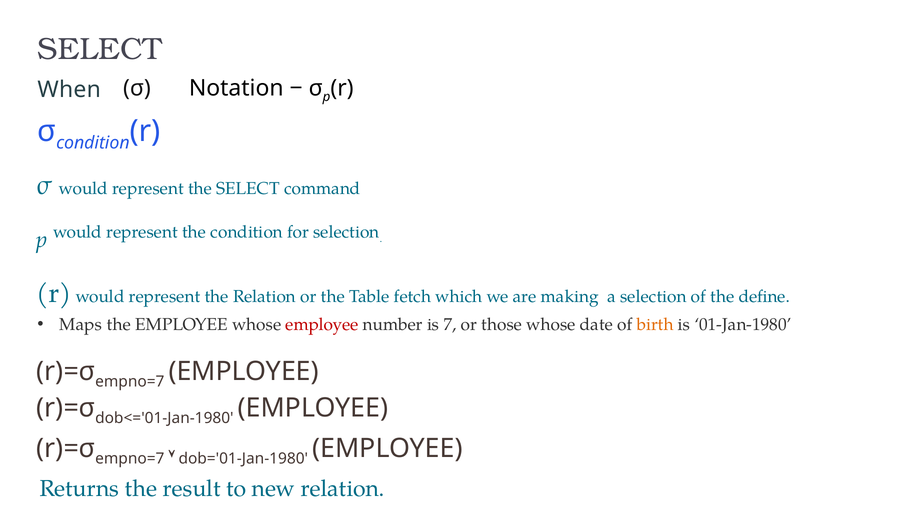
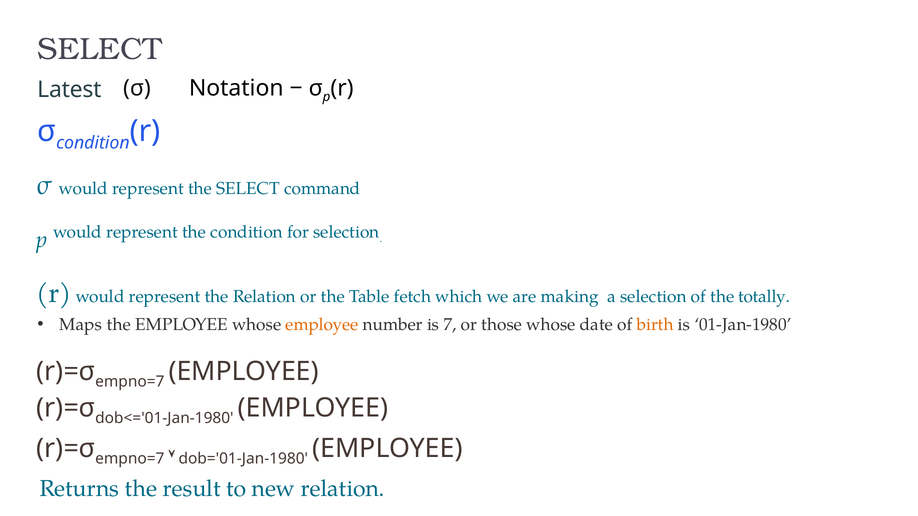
When: When -> Latest
define: define -> totally
employee at (322, 325) colour: red -> orange
